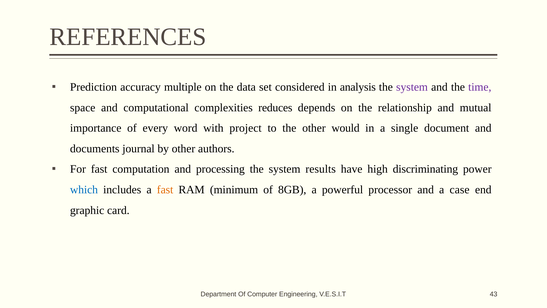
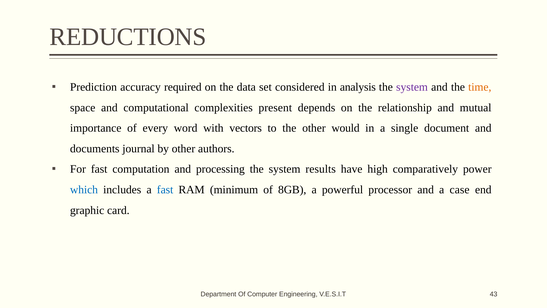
REFERENCES: REFERENCES -> REDUCTIONS
multiple: multiple -> required
time colour: purple -> orange
reduces: reduces -> present
project: project -> vectors
discriminating: discriminating -> comparatively
fast at (165, 190) colour: orange -> blue
